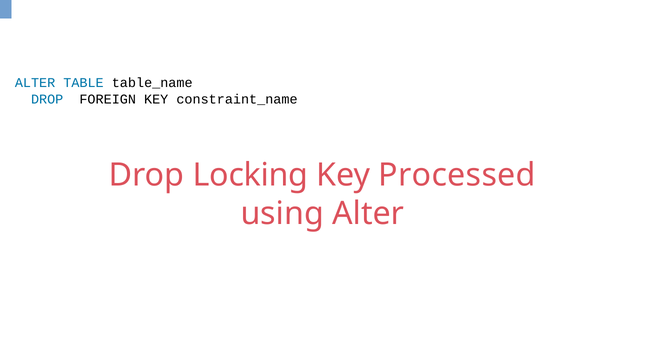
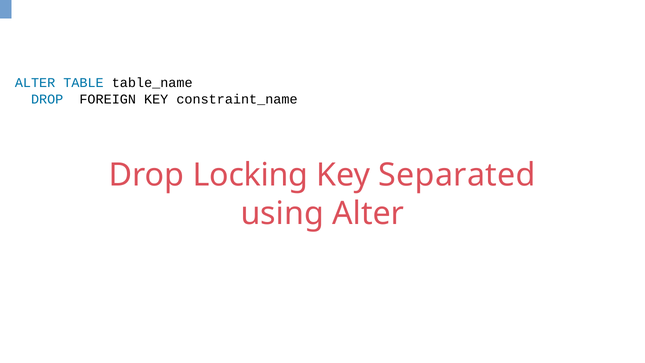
Processed: Processed -> Separated
